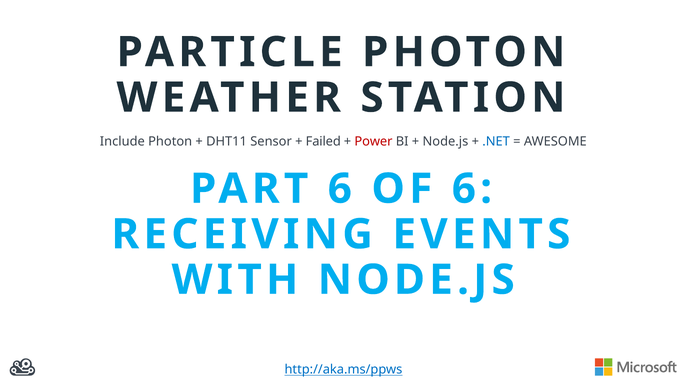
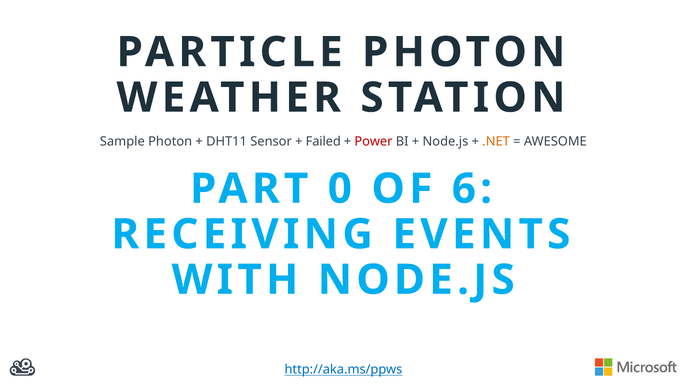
Include: Include -> Sample
.NET colour: blue -> orange
PART 6: 6 -> 0
